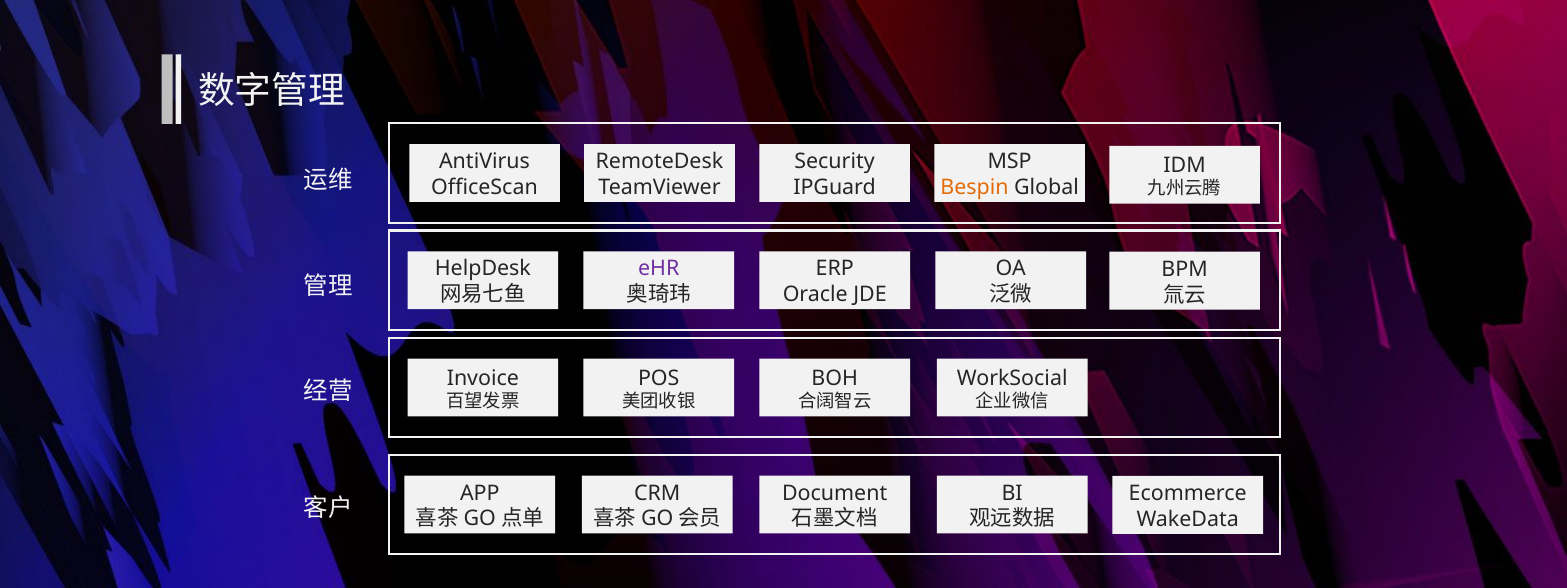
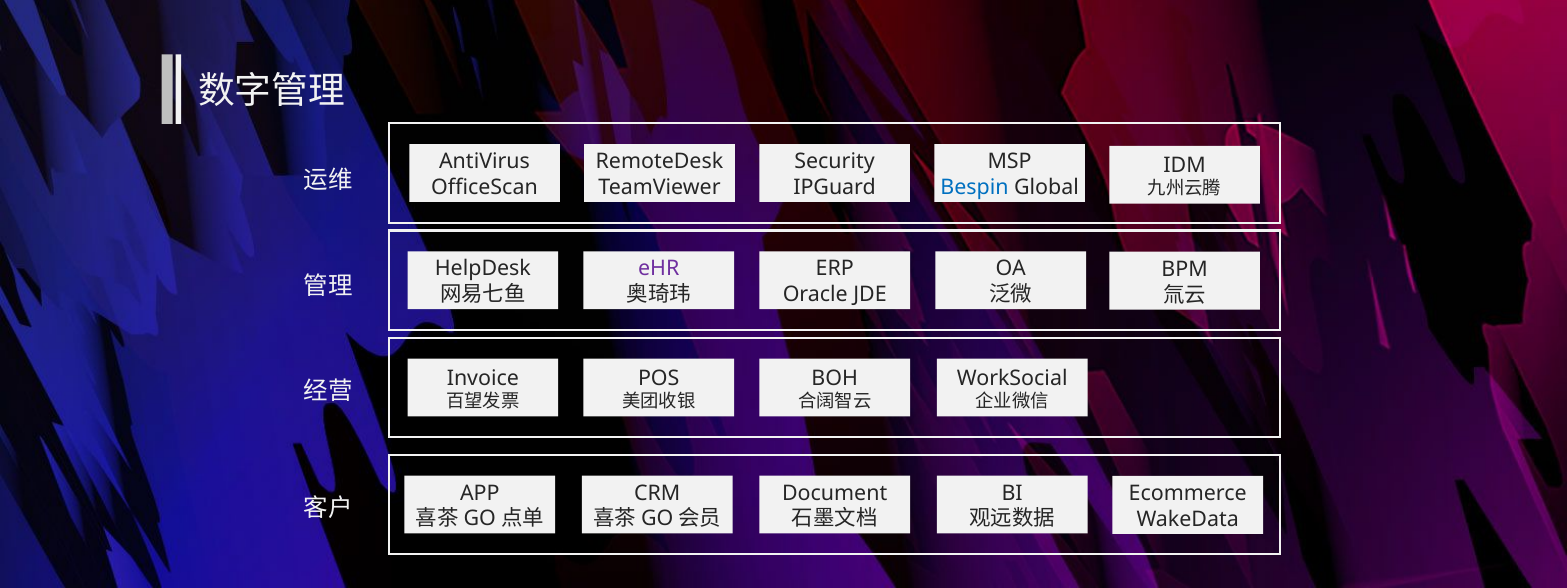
Bespin colour: orange -> blue
